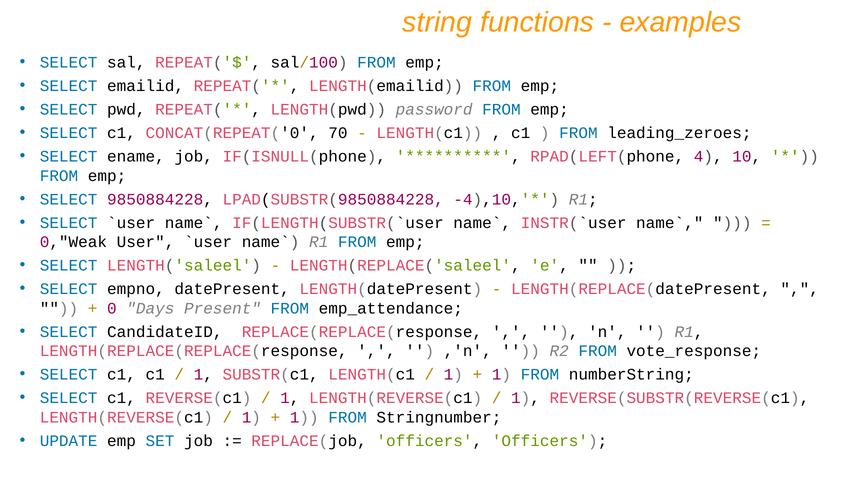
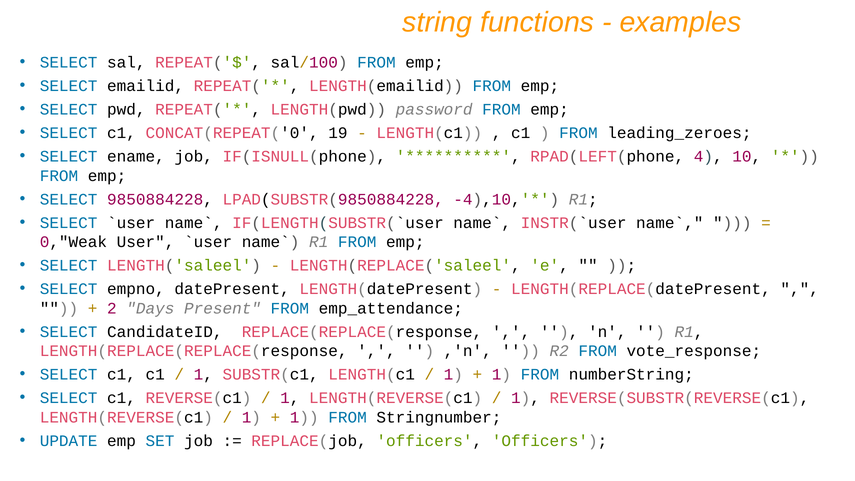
70: 70 -> 19
0: 0 -> 2
